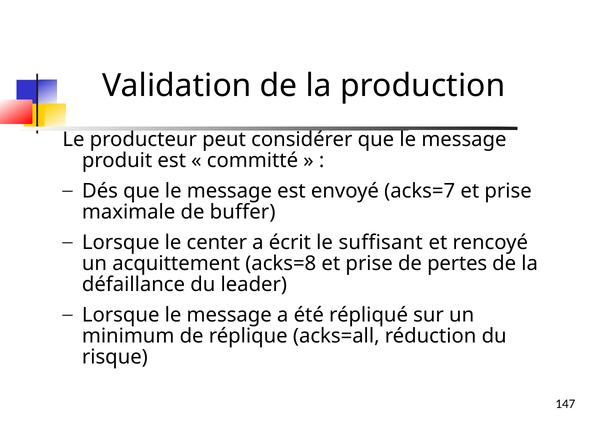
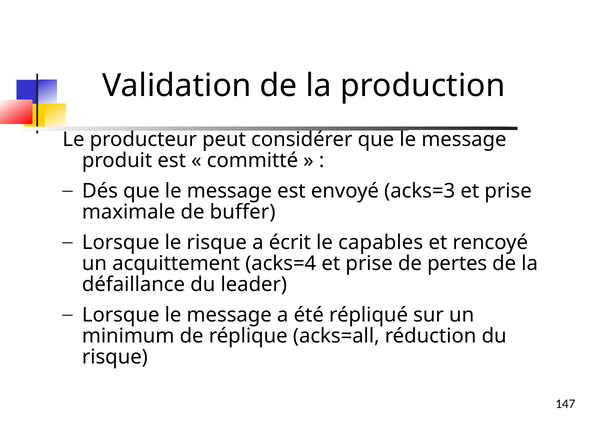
acks=7: acks=7 -> acks=3
le center: center -> risque
suffisant: suffisant -> capables
acks=8: acks=8 -> acks=4
